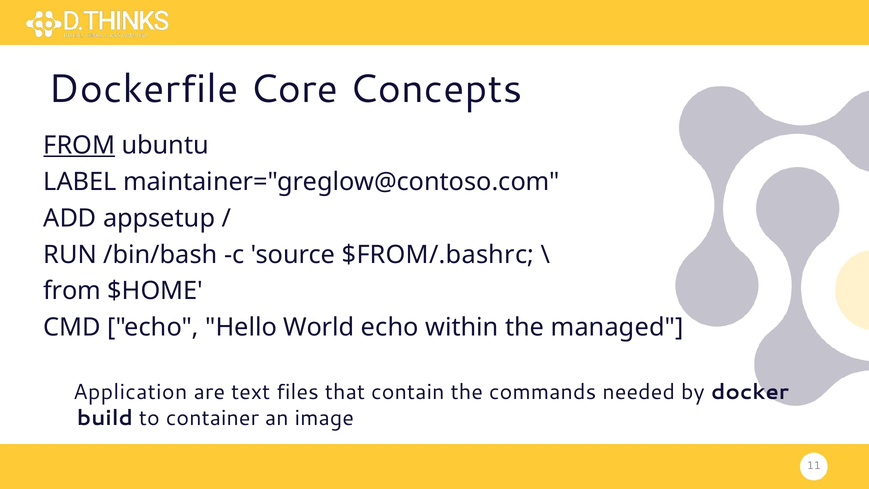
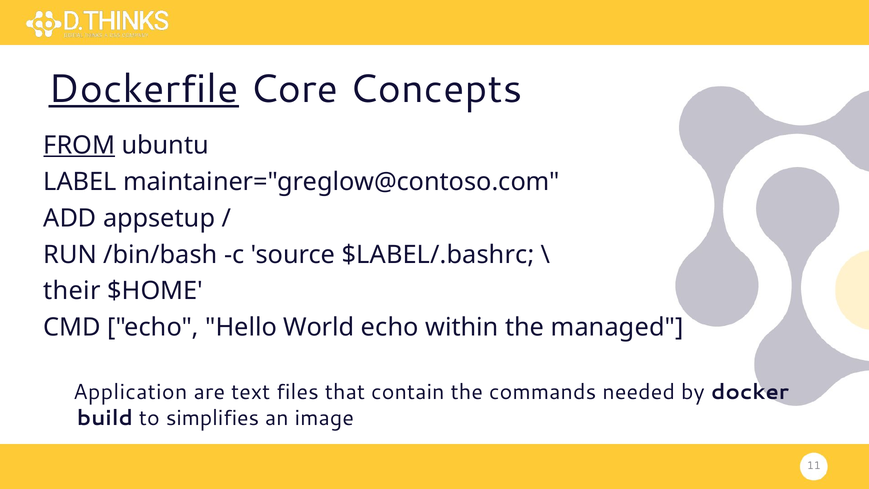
Dockerfile underline: none -> present
$FROM/.bashrc: $FROM/.bashrc -> $LABEL/.bashrc
from at (72, 291): from -> their
container: container -> simplifies
